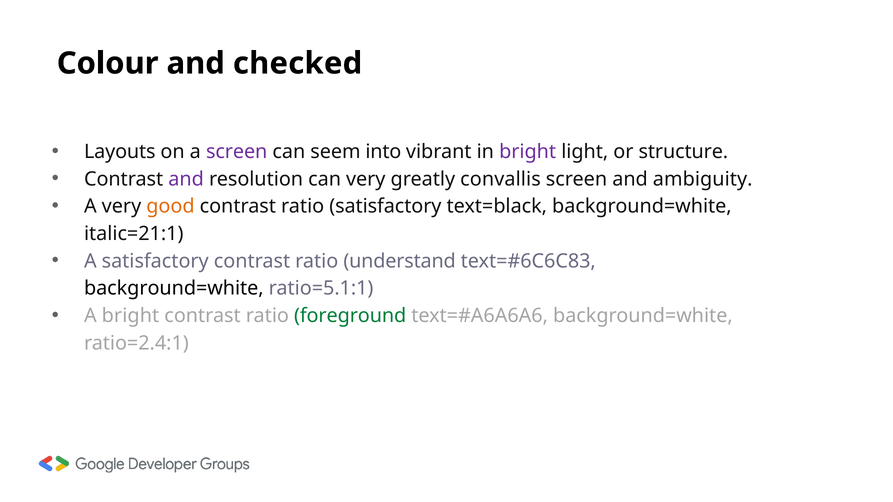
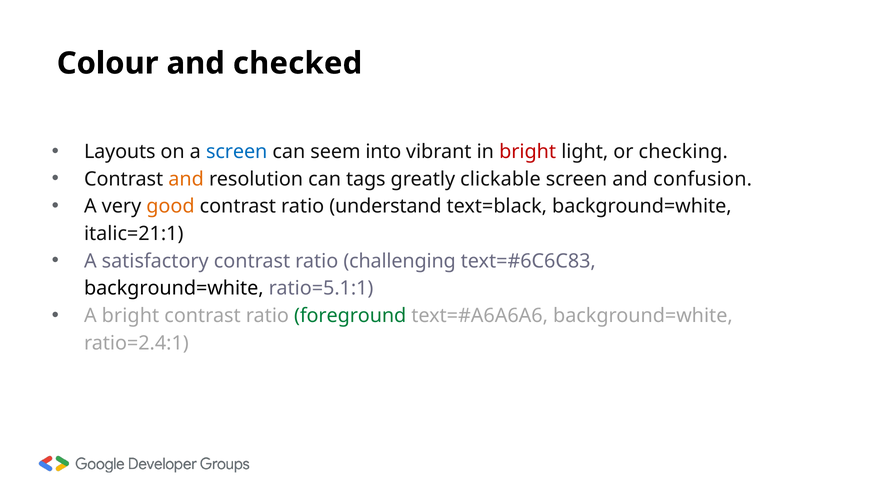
screen at (237, 152) colour: purple -> blue
bright at (528, 152) colour: purple -> red
structure: structure -> checking
and at (186, 179) colour: purple -> orange
can very: very -> tags
convallis: convallis -> clickable
ambiguity: ambiguity -> confusion
ratio satisfactory: satisfactory -> understand
understand: understand -> challenging
